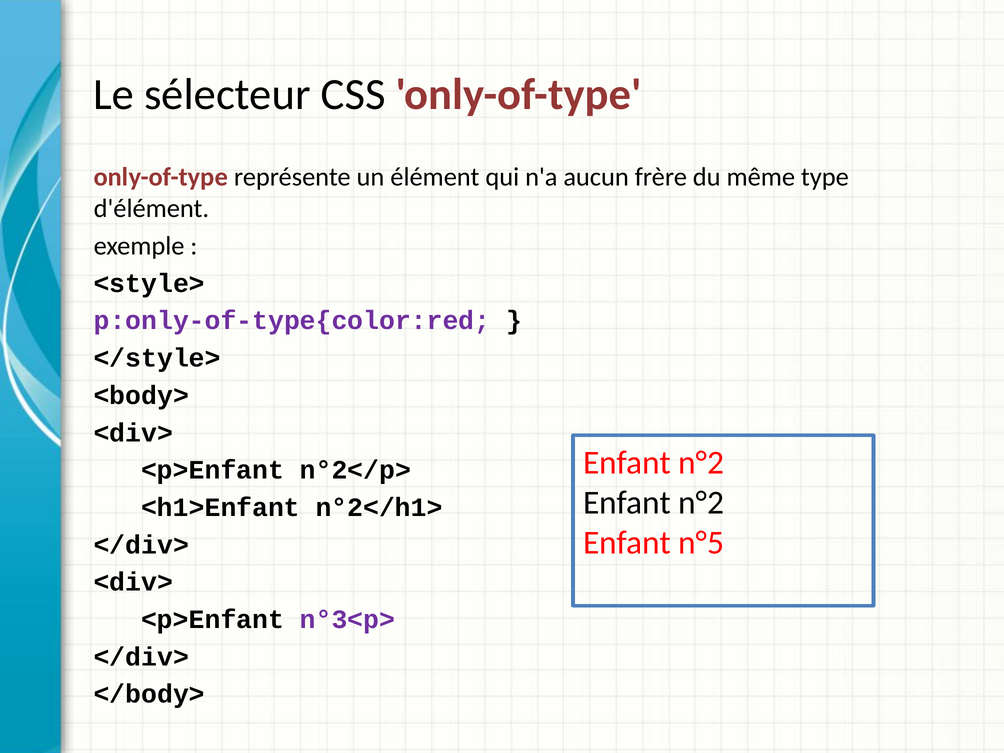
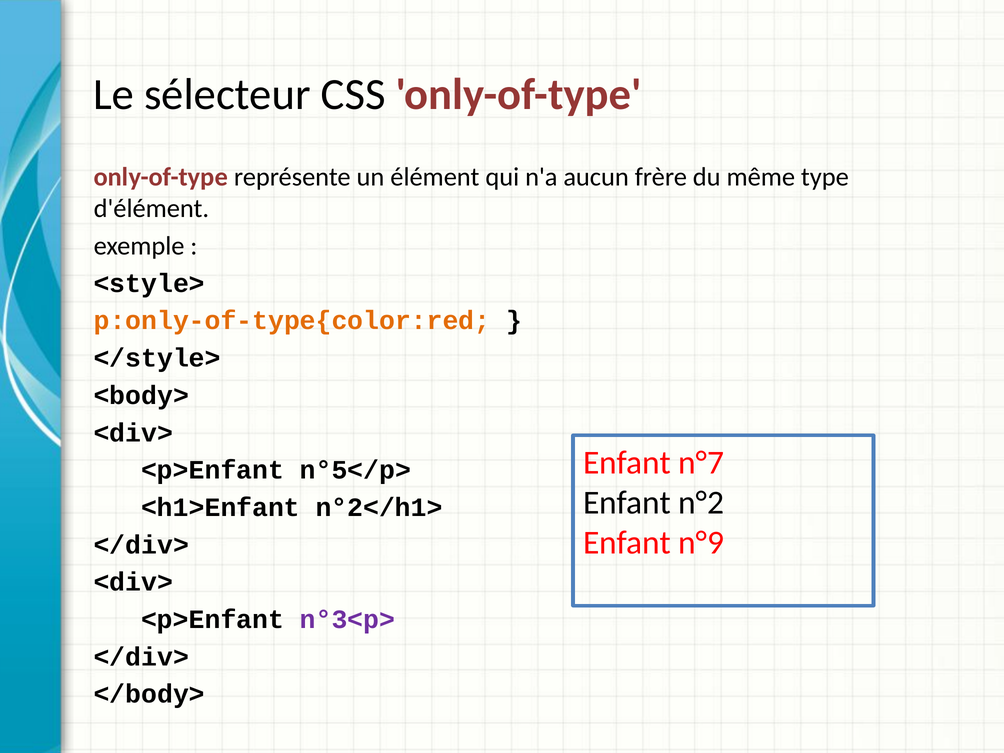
p:only-of-type{color:red colour: purple -> orange
n°2 at (701, 463): n°2 -> n°7
n°2</p>: n°2</p> -> n°5</p>
n°5: n°5 -> n°9
